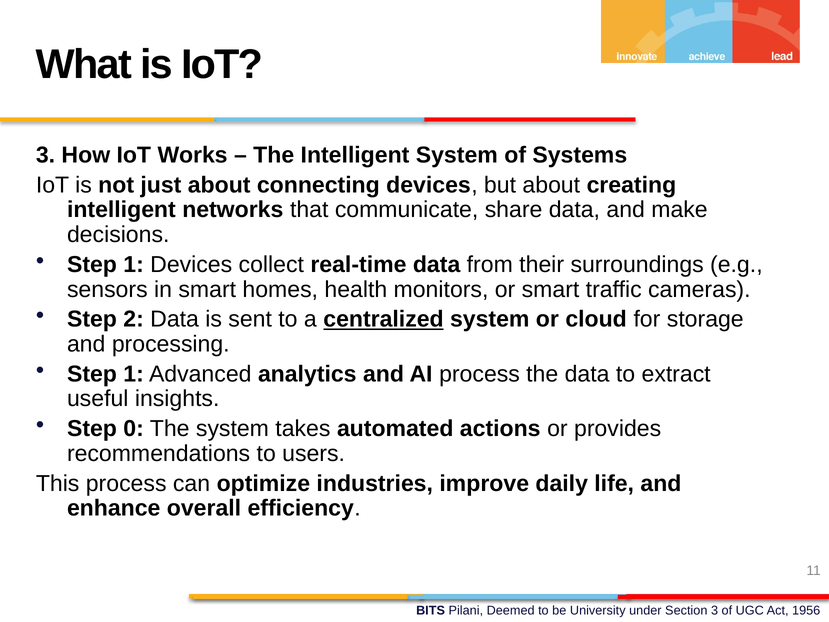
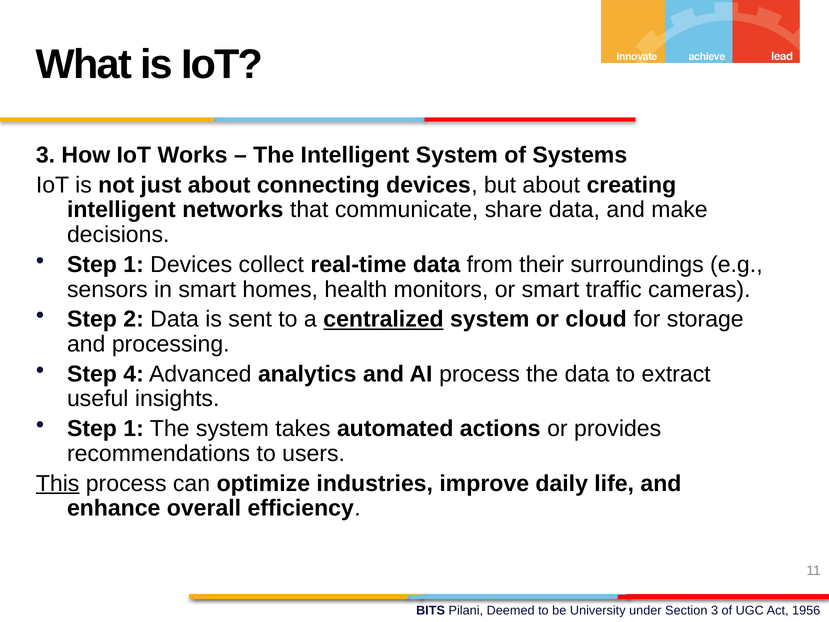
1 at (134, 374): 1 -> 4
0 at (134, 429): 0 -> 1
This underline: none -> present
